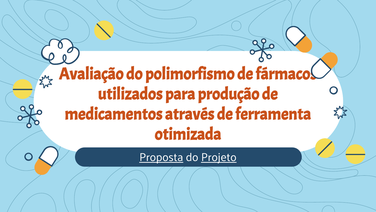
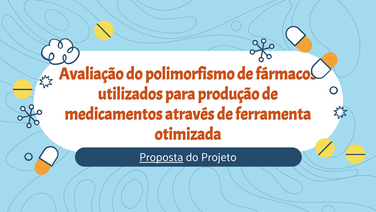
Projeto underline: present -> none
